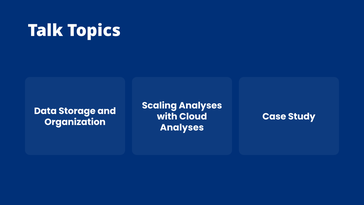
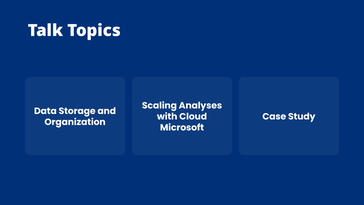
Analyses at (182, 127): Analyses -> Microsoft
